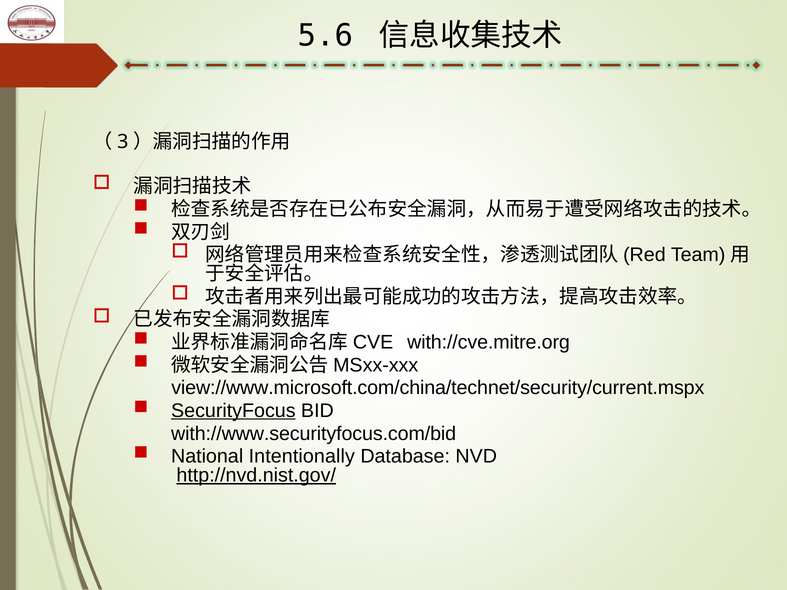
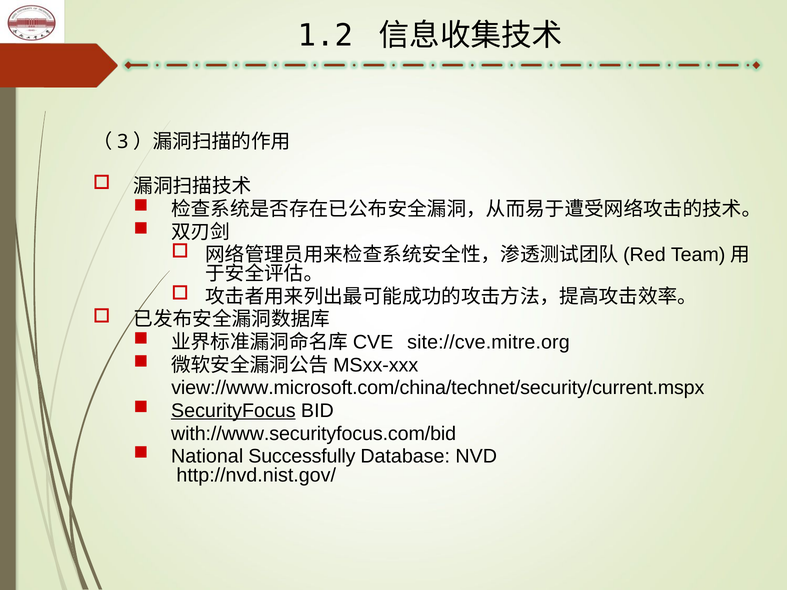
5.6: 5.6 -> 1.2
with://cve.mitre.org: with://cve.mitre.org -> site://cve.mitre.org
Intentionally: Intentionally -> Successfully
http://nvd.nist.gov/ underline: present -> none
